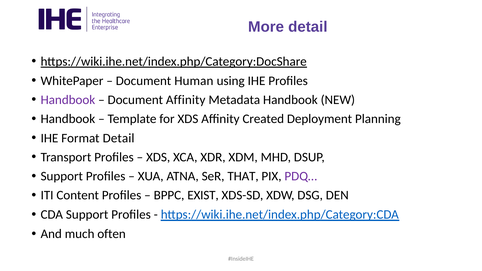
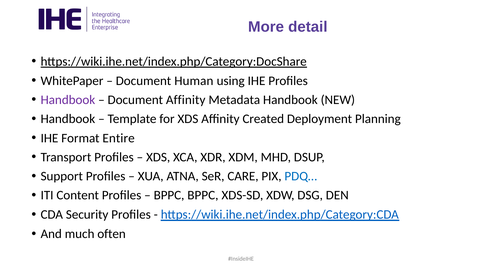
Format Detail: Detail -> Entire
THAT: THAT -> CARE
PDQ… colour: purple -> blue
BPPC EXIST: EXIST -> BPPC
CDA Support: Support -> Security
